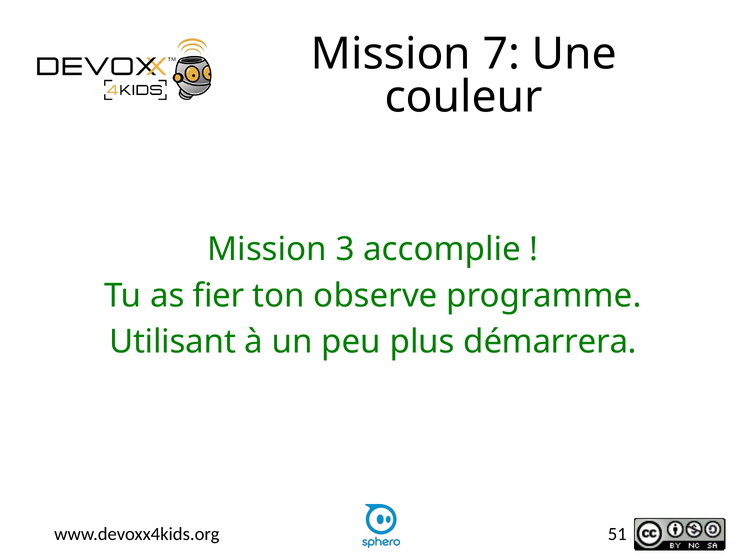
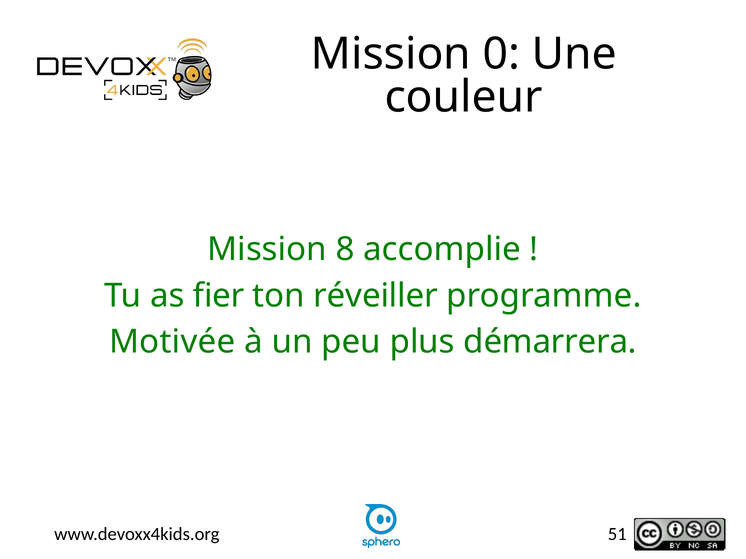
7: 7 -> 0
3: 3 -> 8
observe: observe -> réveiller
Utilisant: Utilisant -> Motivée
